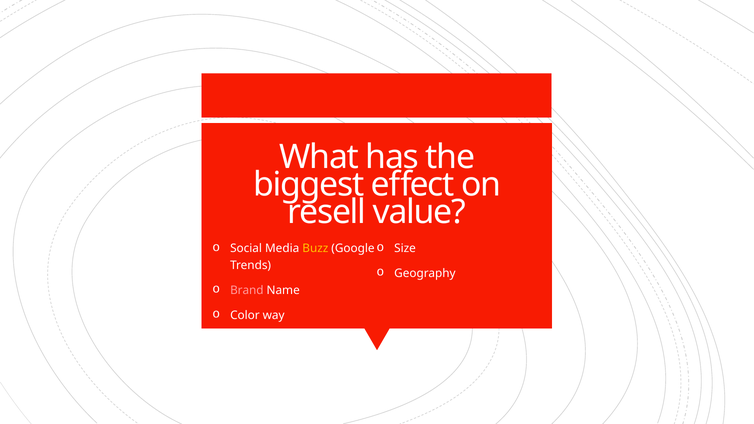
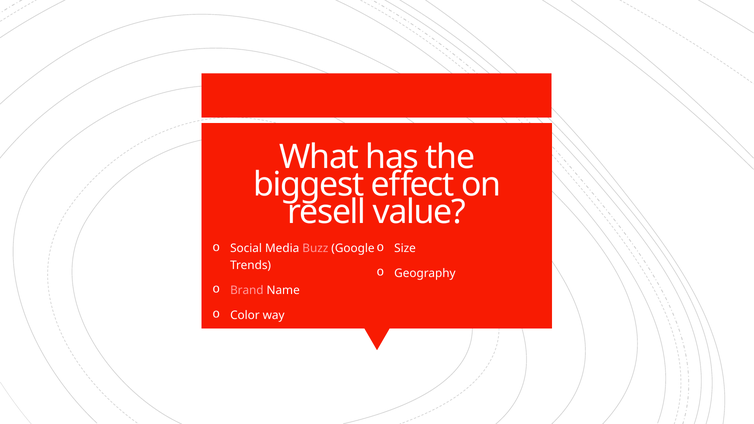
Buzz colour: yellow -> pink
